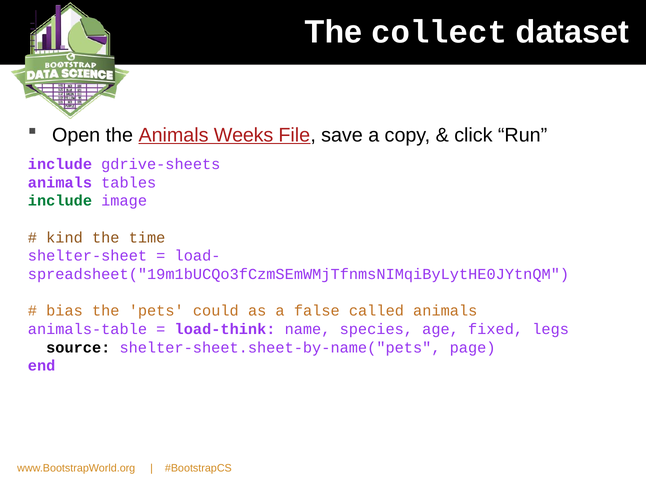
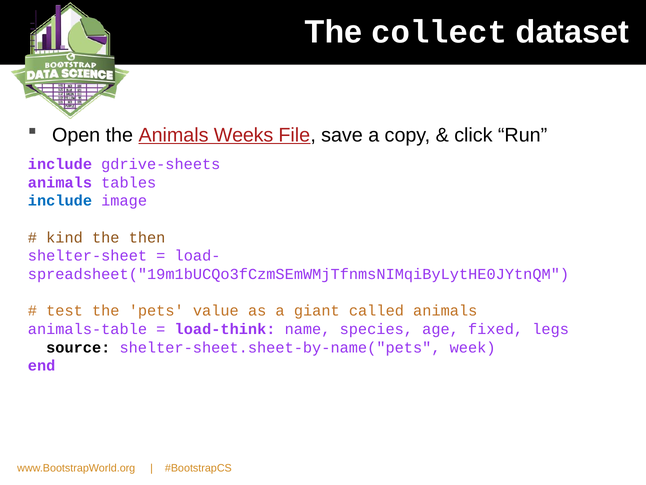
include at (60, 201) colour: green -> blue
time: time -> then
bias: bias -> test
could: could -> value
false: false -> giant
page: page -> week
